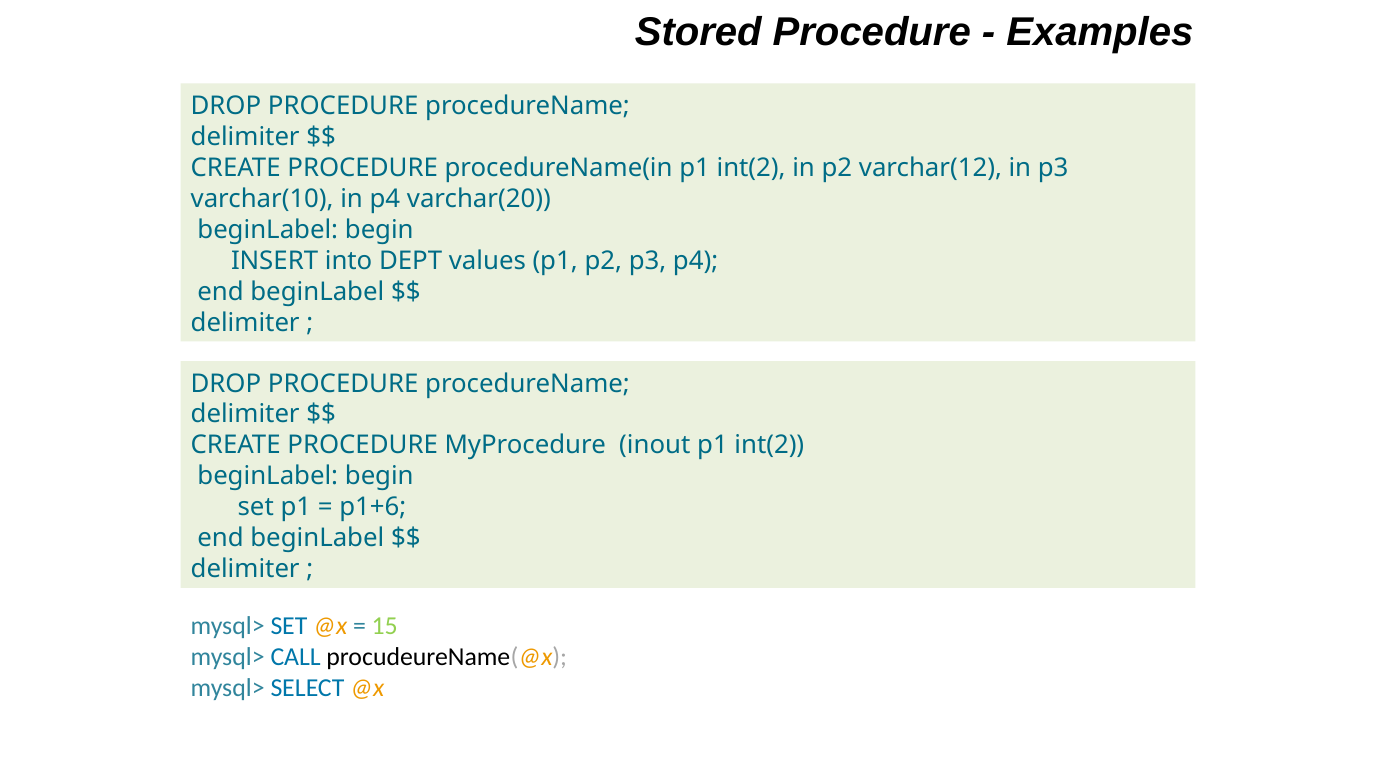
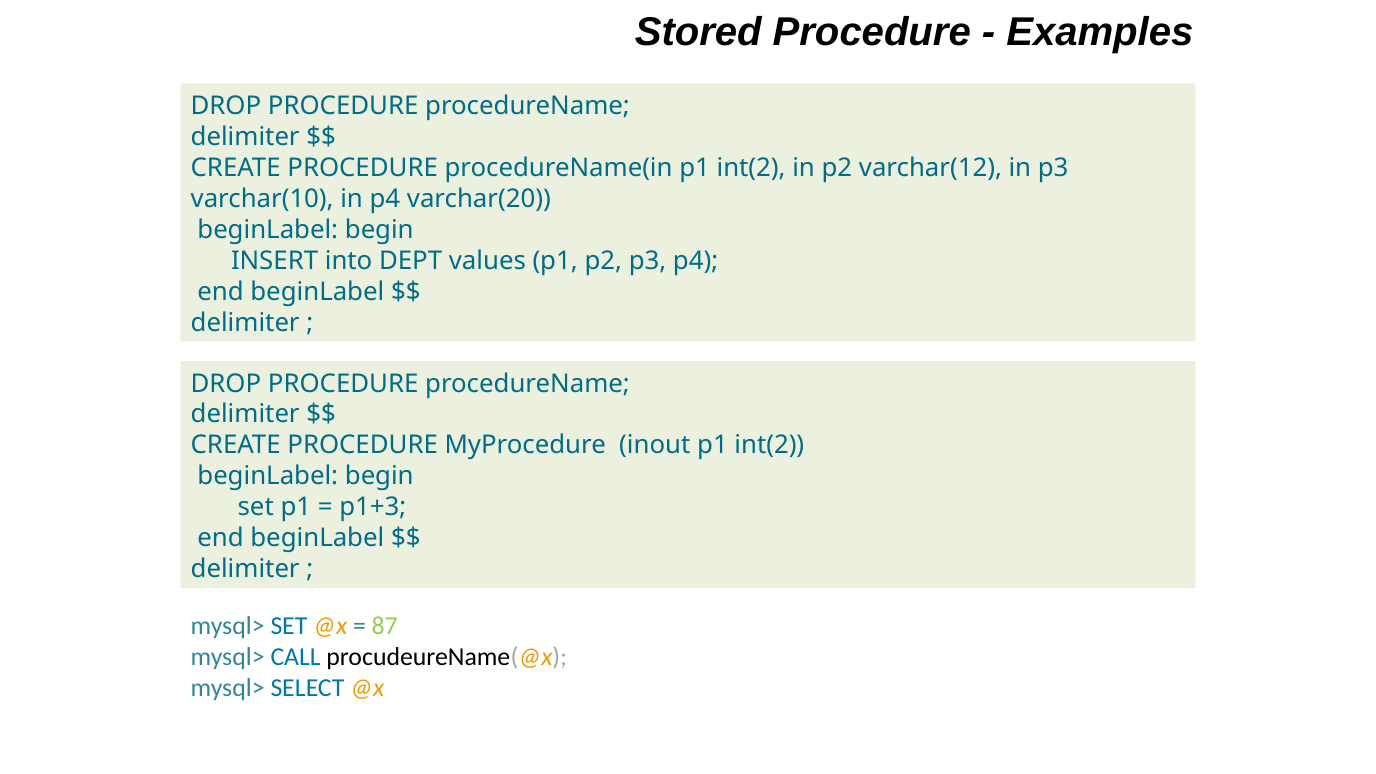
p1+6: p1+6 -> p1+3
15: 15 -> 87
